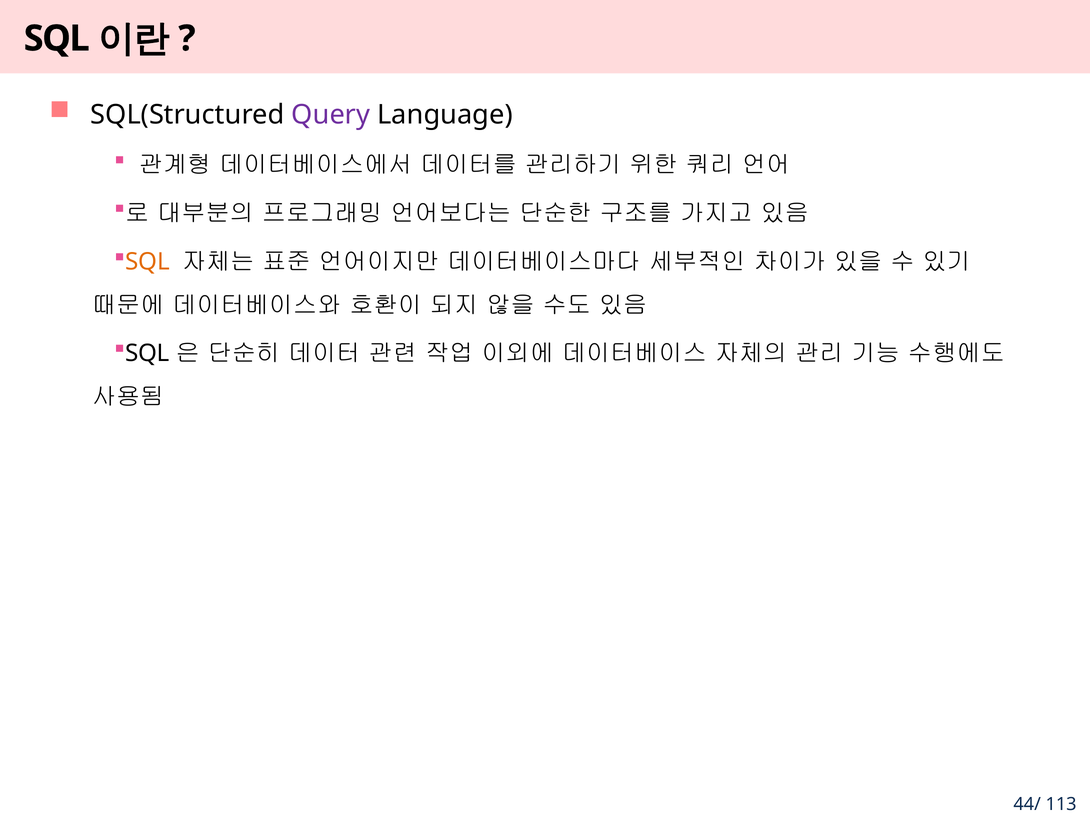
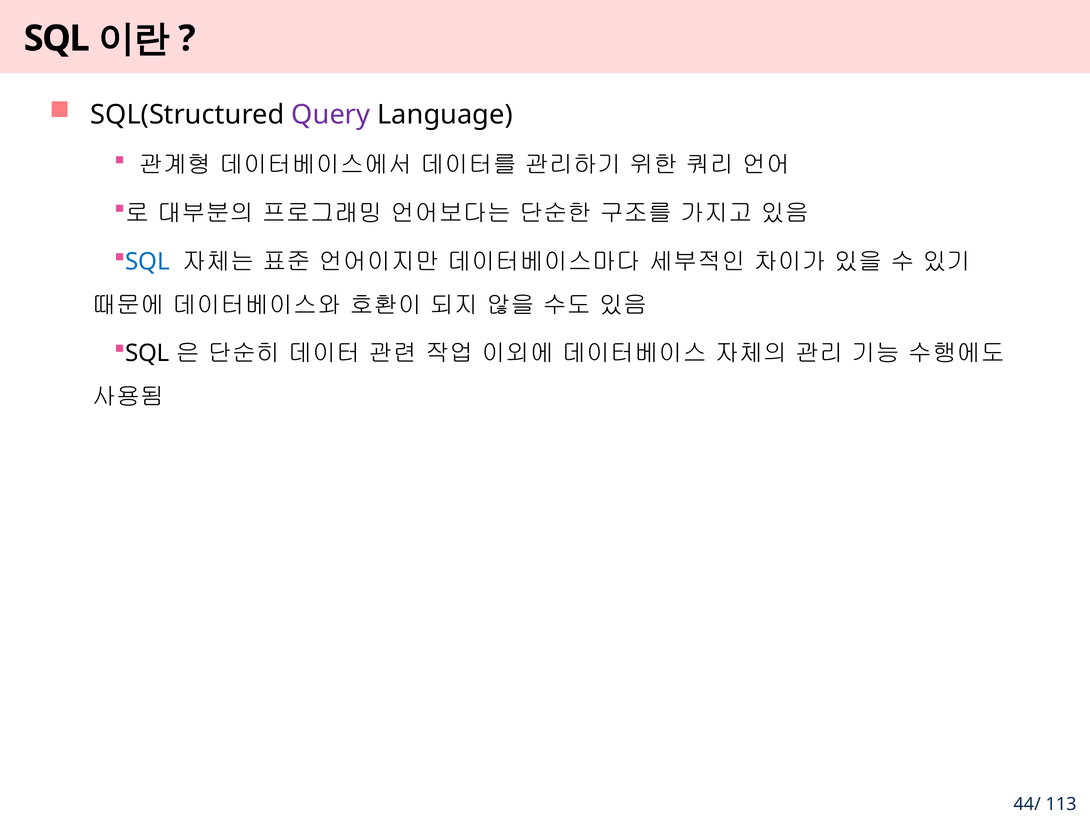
SQL at (147, 262) colour: orange -> blue
